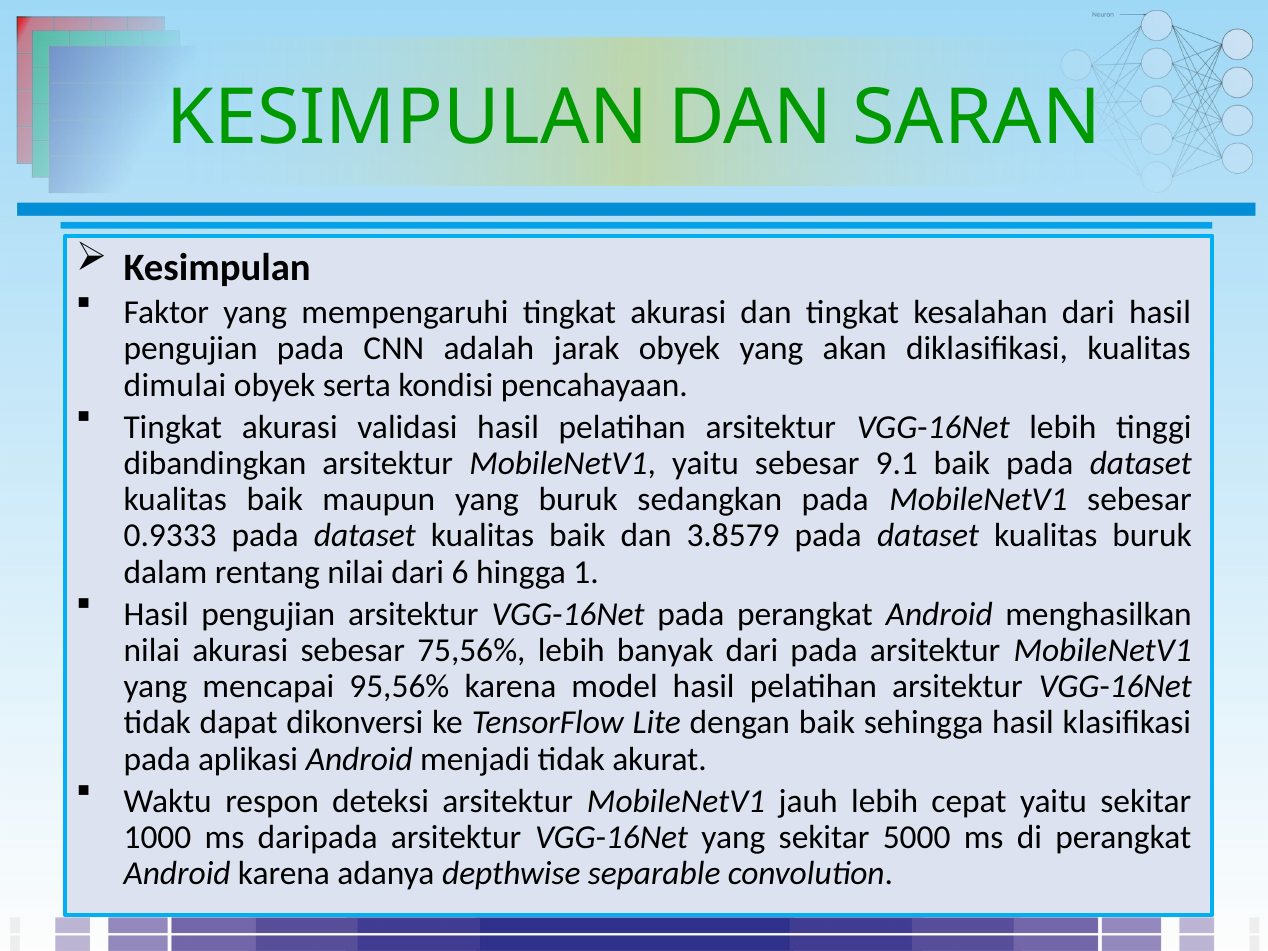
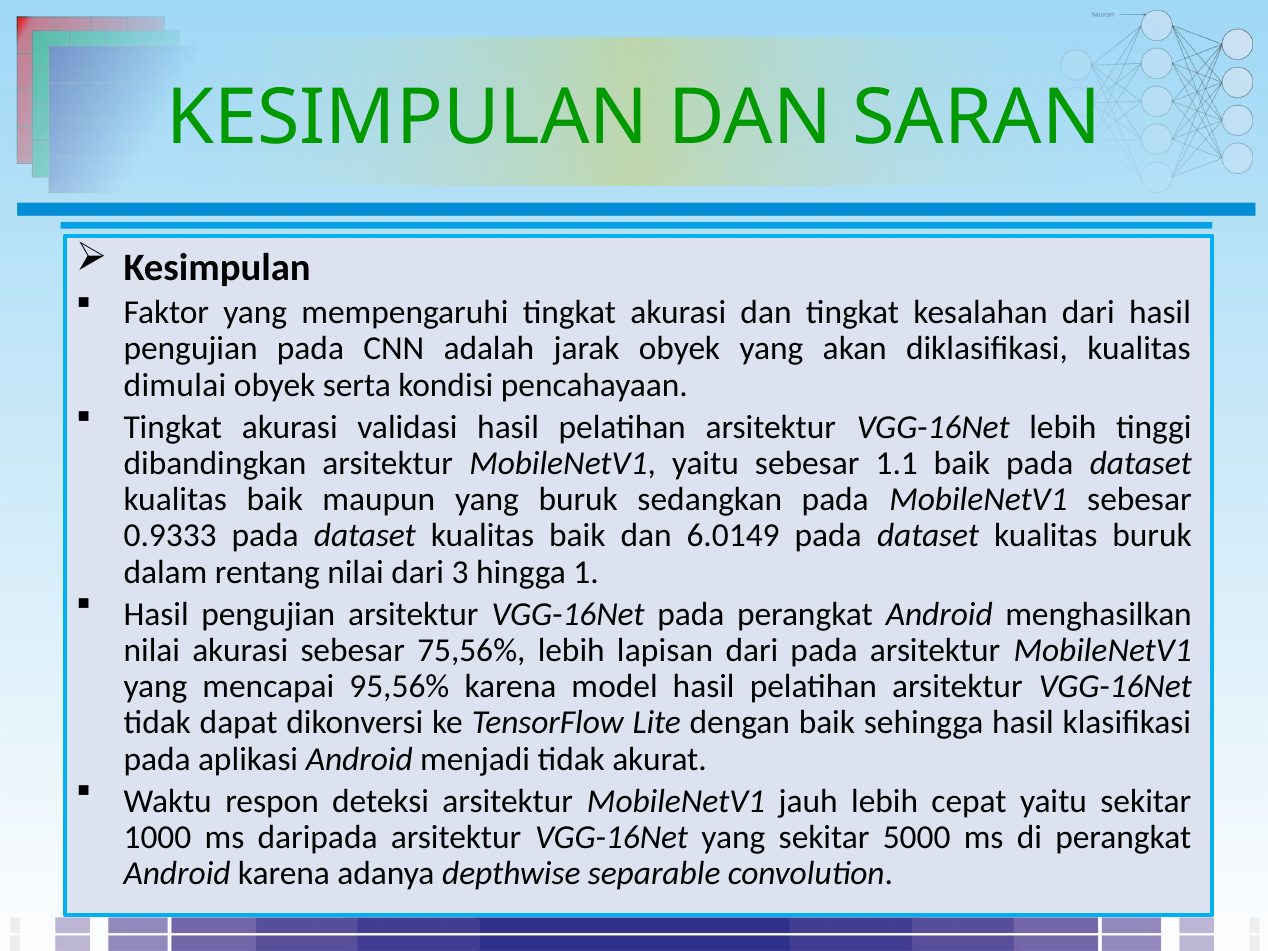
9.1: 9.1 -> 1.1
3.8579: 3.8579 -> 6.0149
6: 6 -> 3
banyak: banyak -> lapisan
